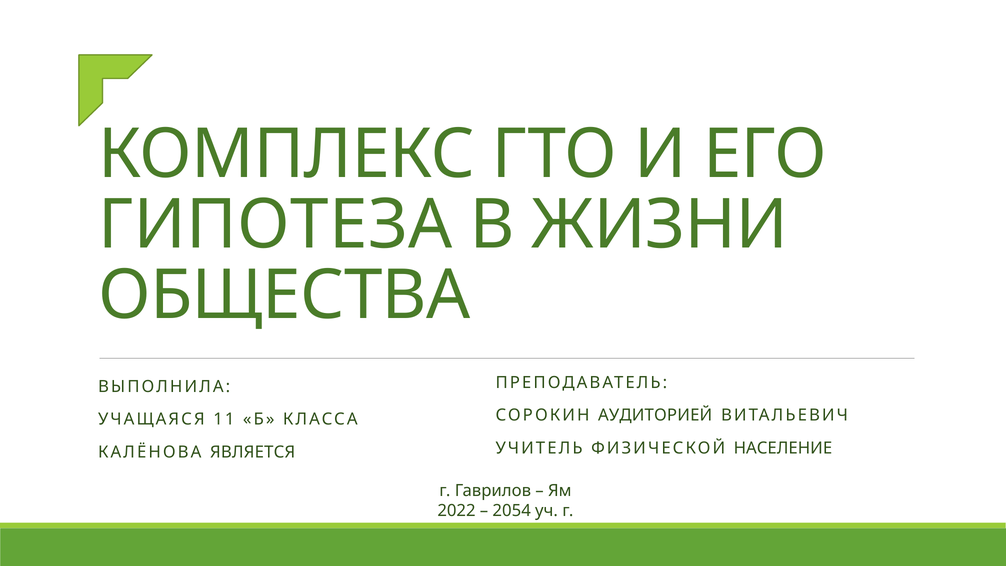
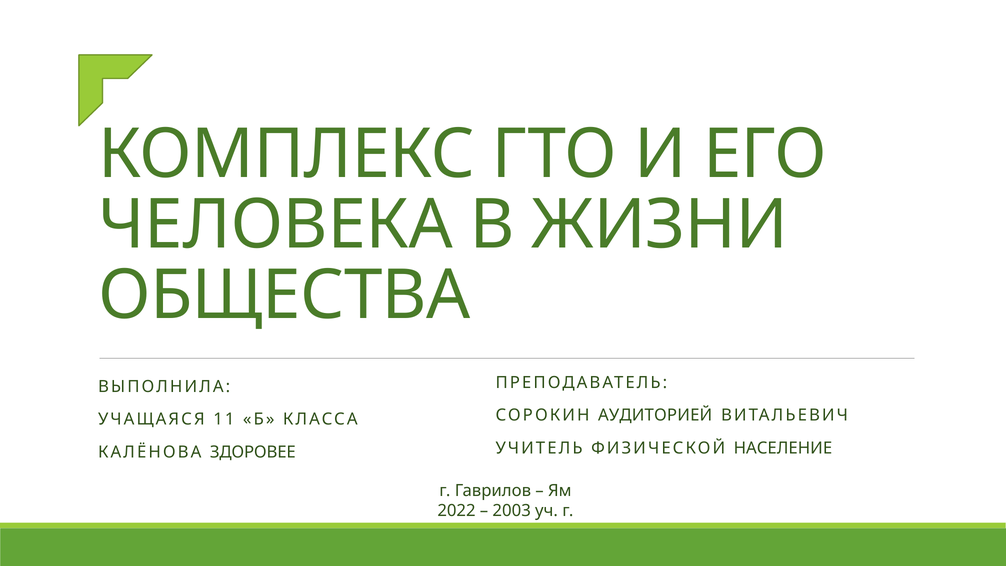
ГИПОТЕЗА: ГИПОТЕЗА -> ЧЕЛОВЕКА
ЯВЛЯЕТСЯ: ЯВЛЯЕТСЯ -> ЗДОРОВЕЕ
2054: 2054 -> 2003
